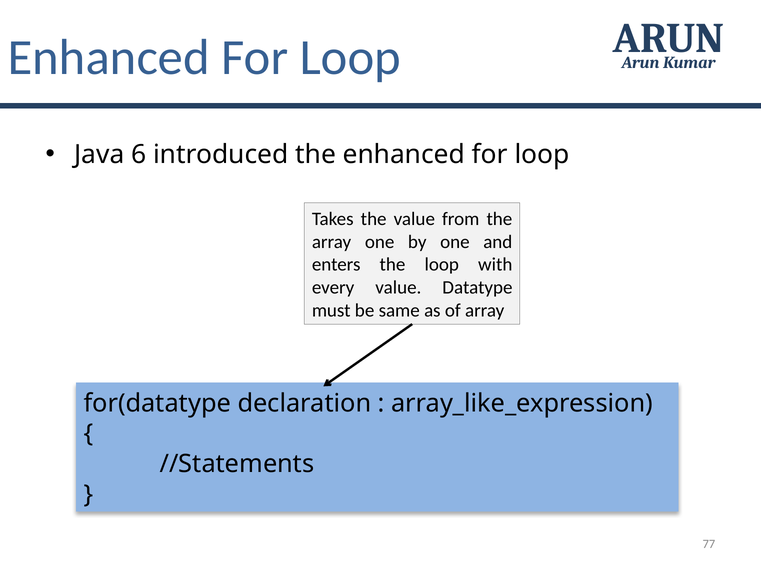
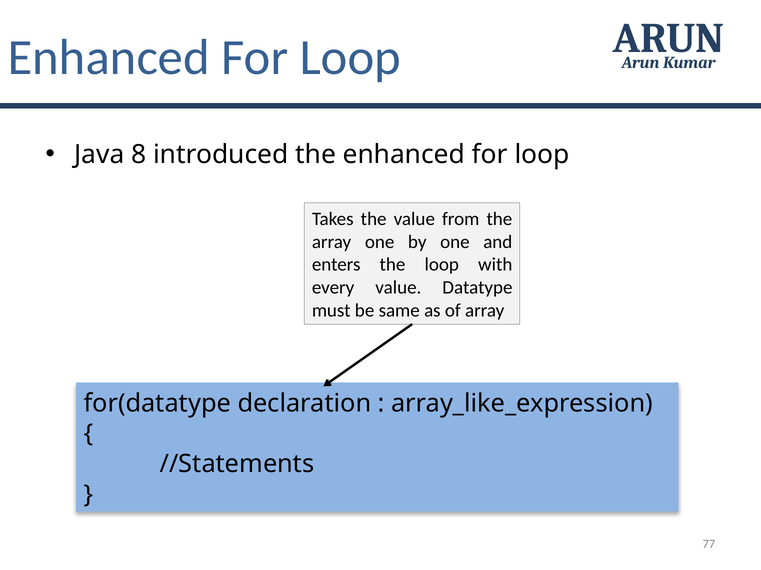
6: 6 -> 8
